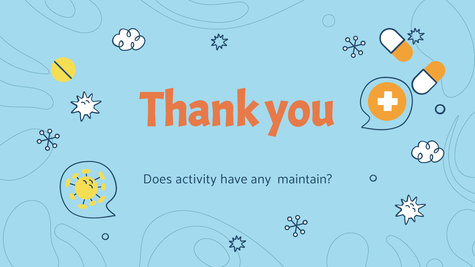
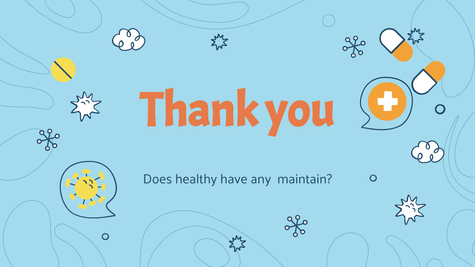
activity: activity -> healthy
